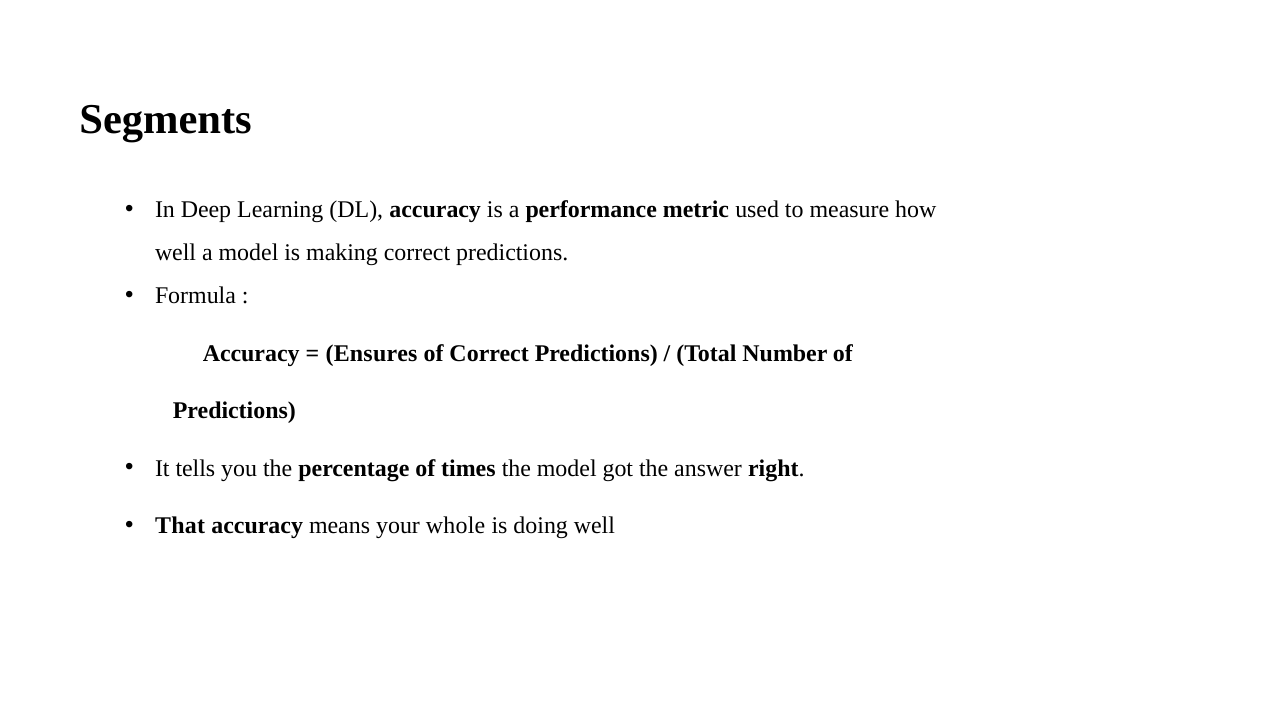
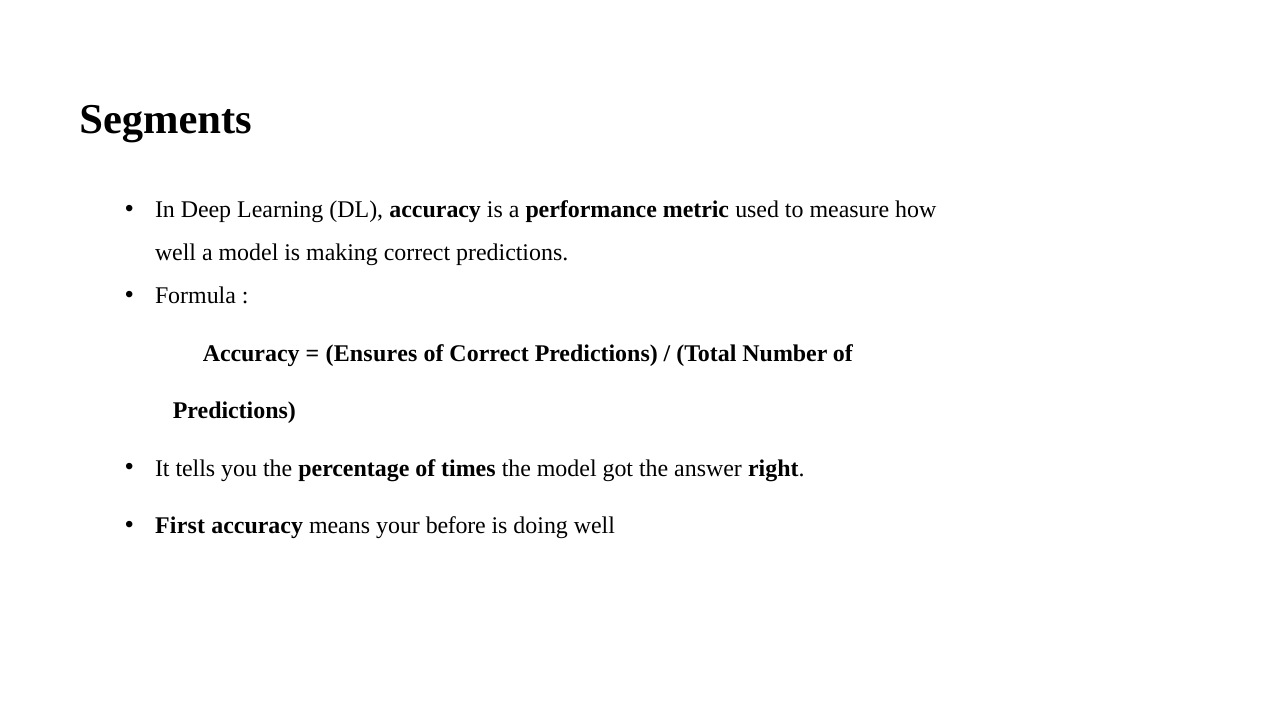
That: That -> First
whole: whole -> before
